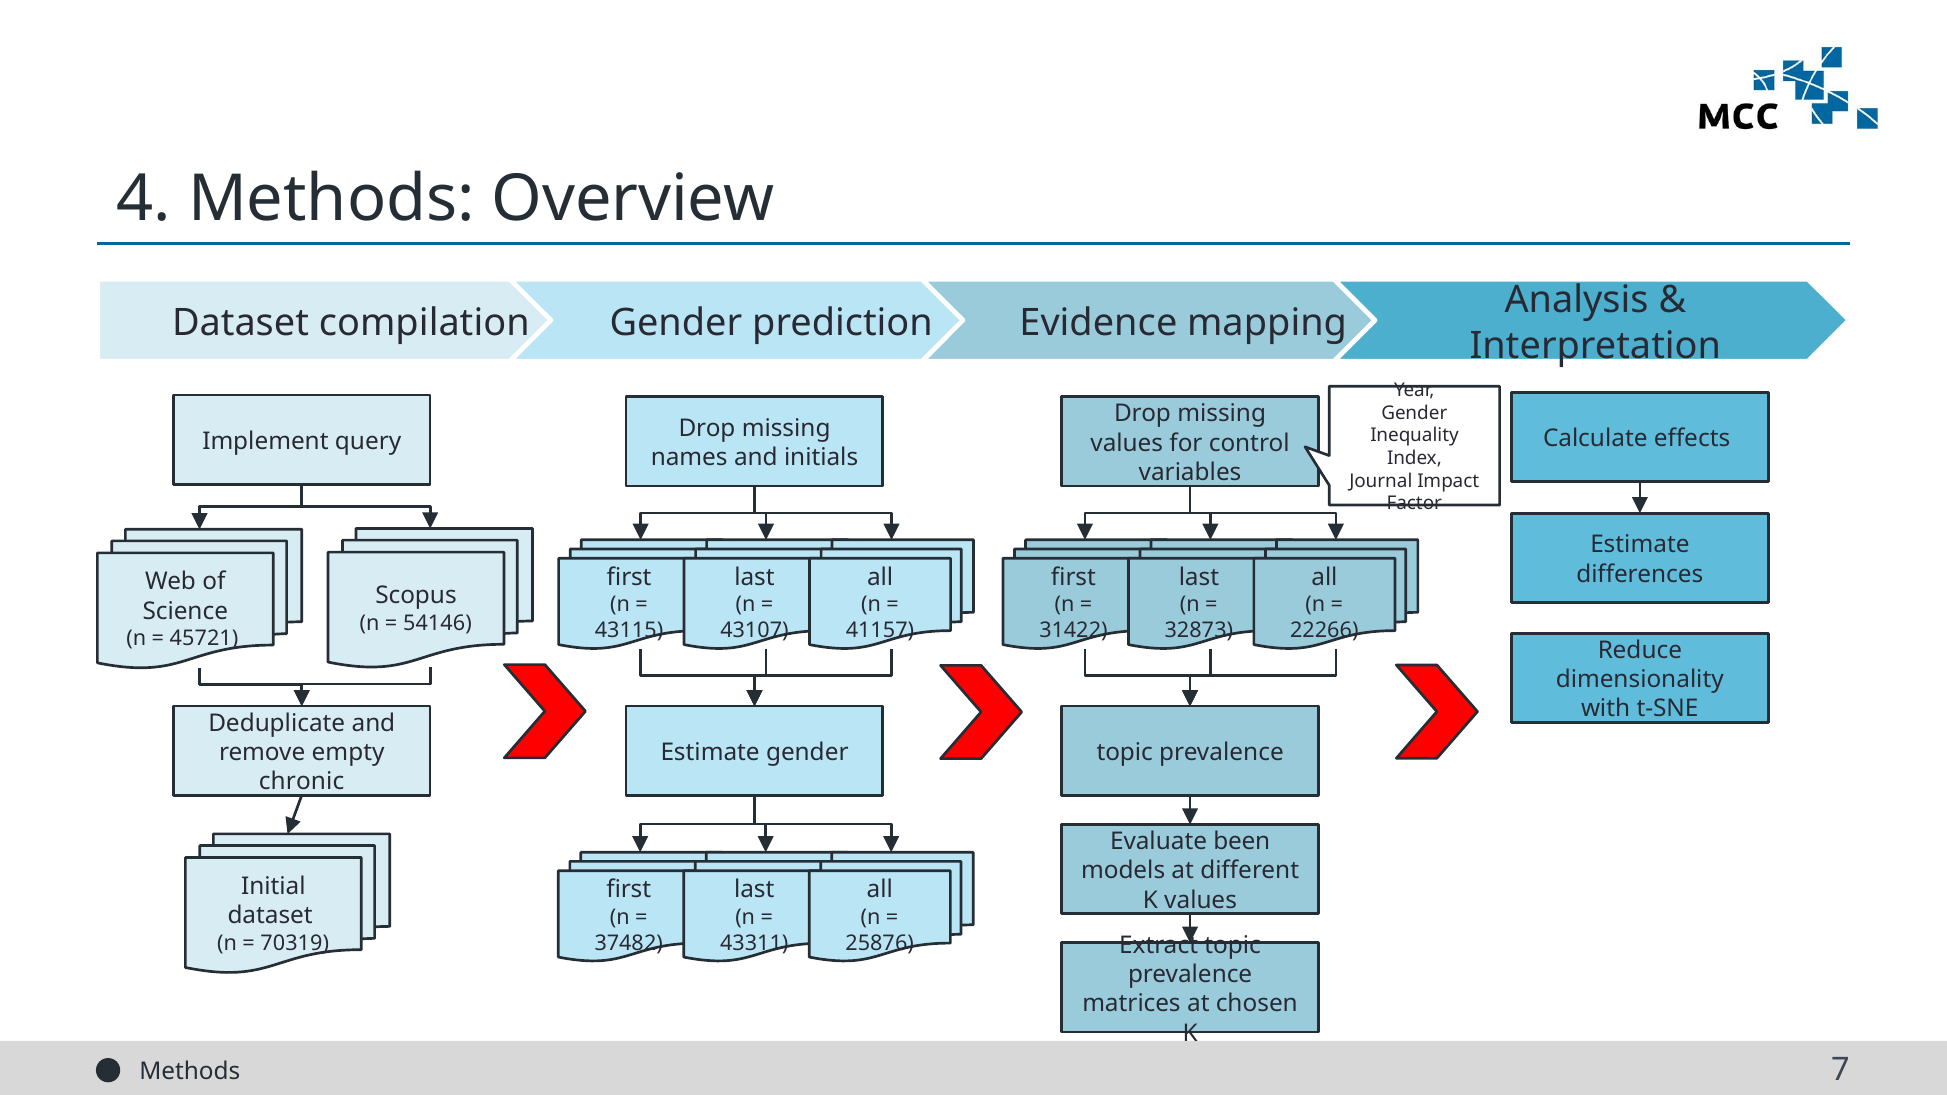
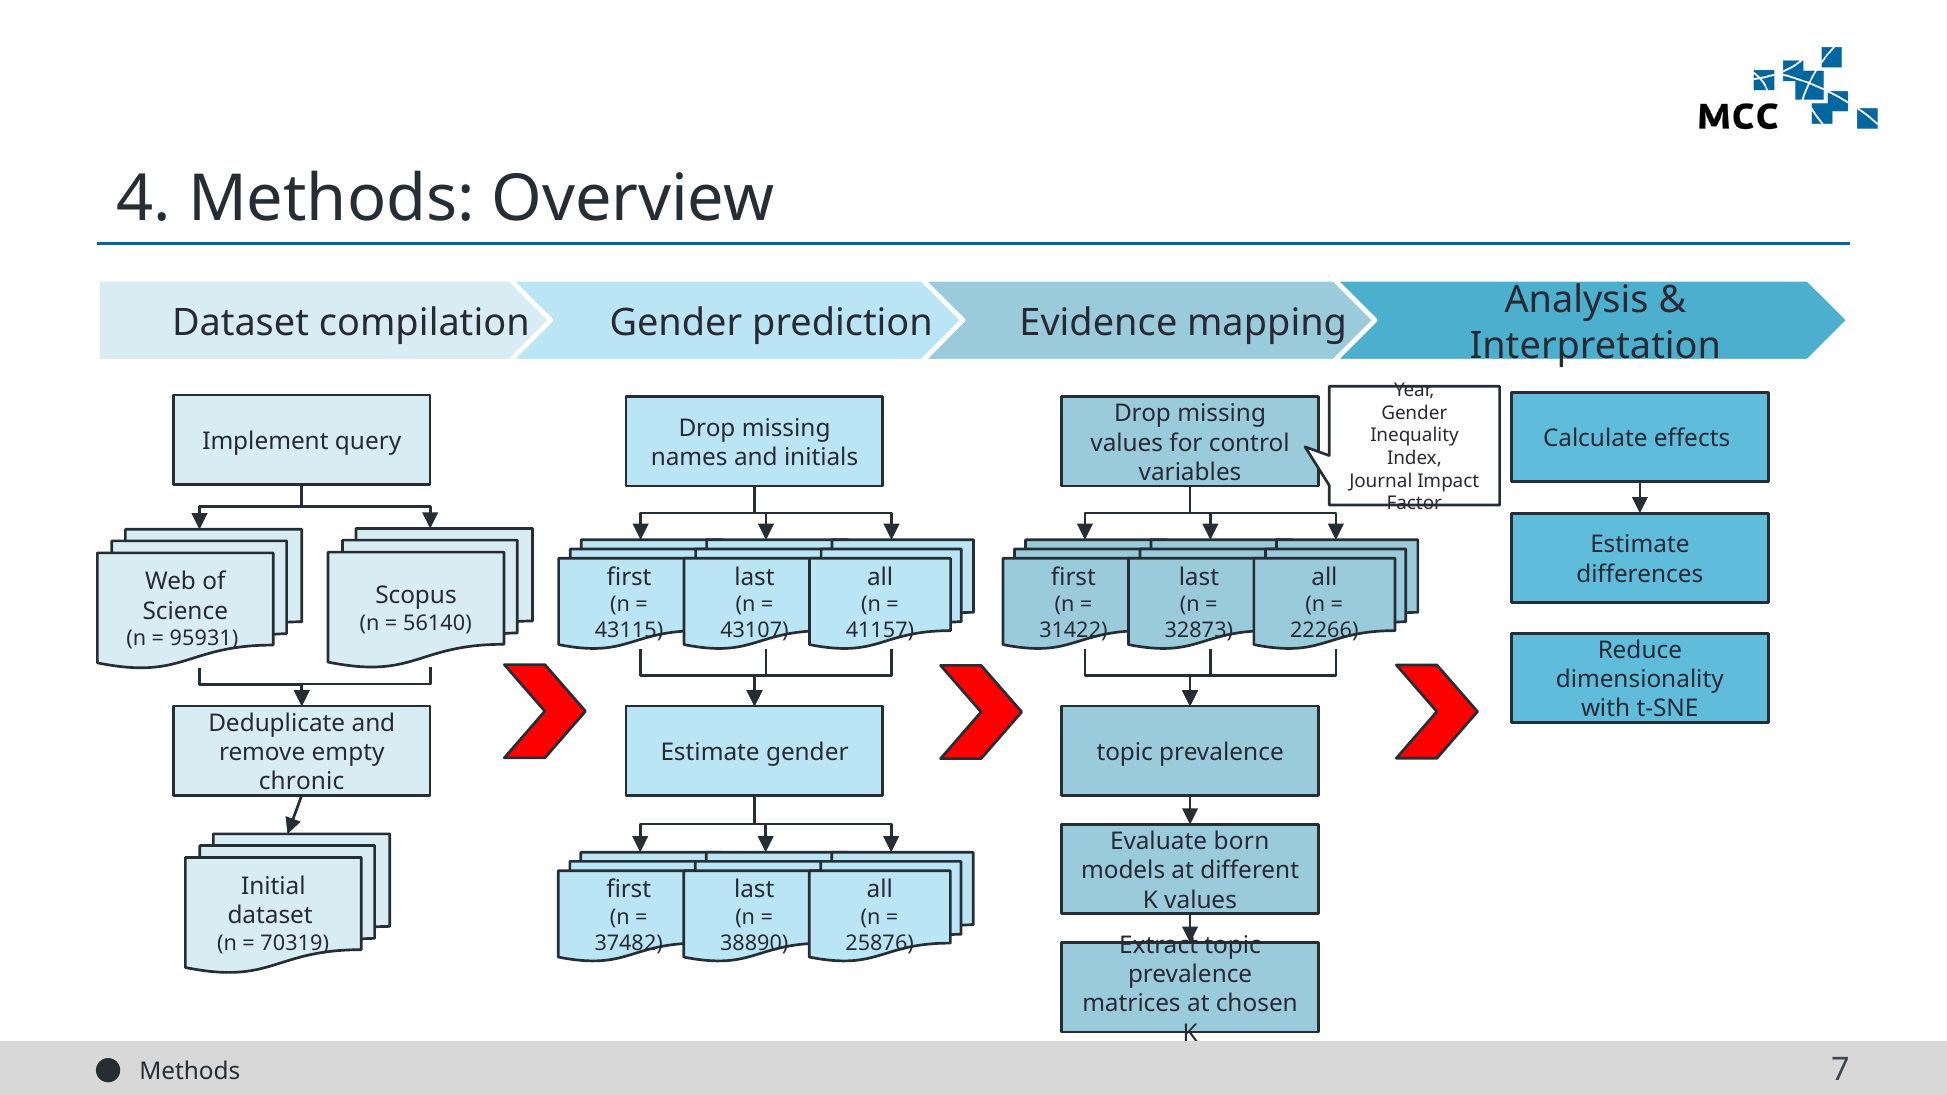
54146: 54146 -> 56140
45721: 45721 -> 95931
been: been -> born
43311: 43311 -> 38890
